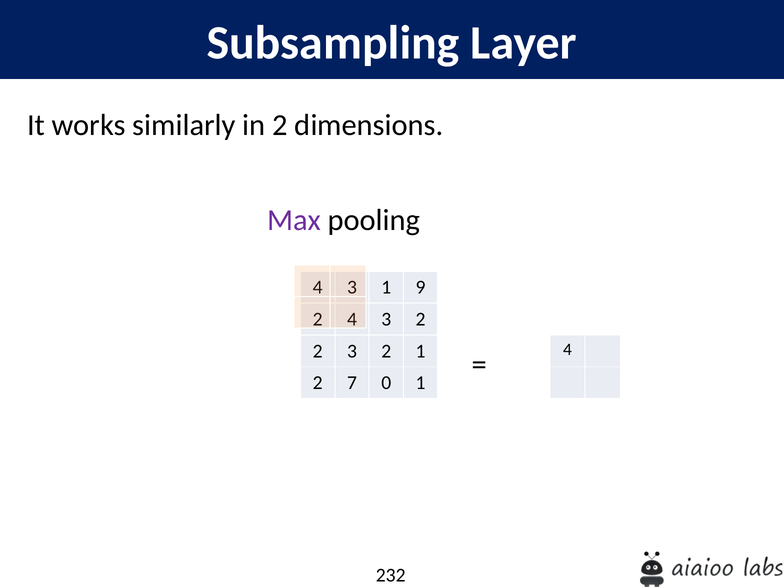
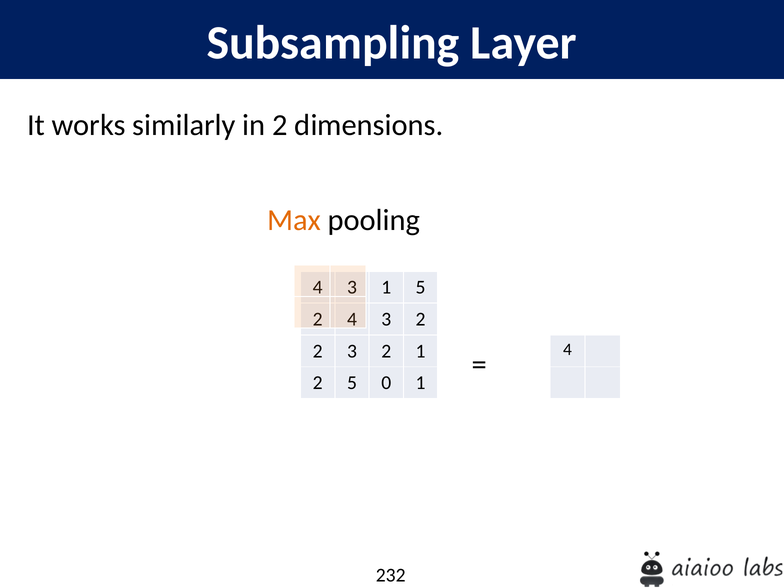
Max colour: purple -> orange
1 9: 9 -> 5
2 7: 7 -> 5
